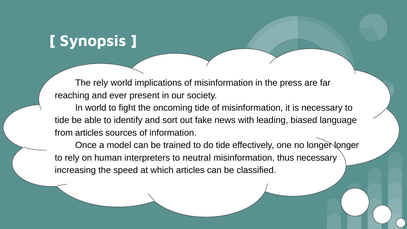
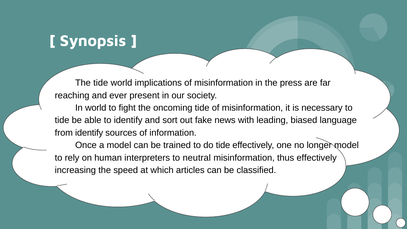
The rely: rely -> tide
from articles: articles -> identify
longer longer: longer -> model
thus necessary: necessary -> effectively
